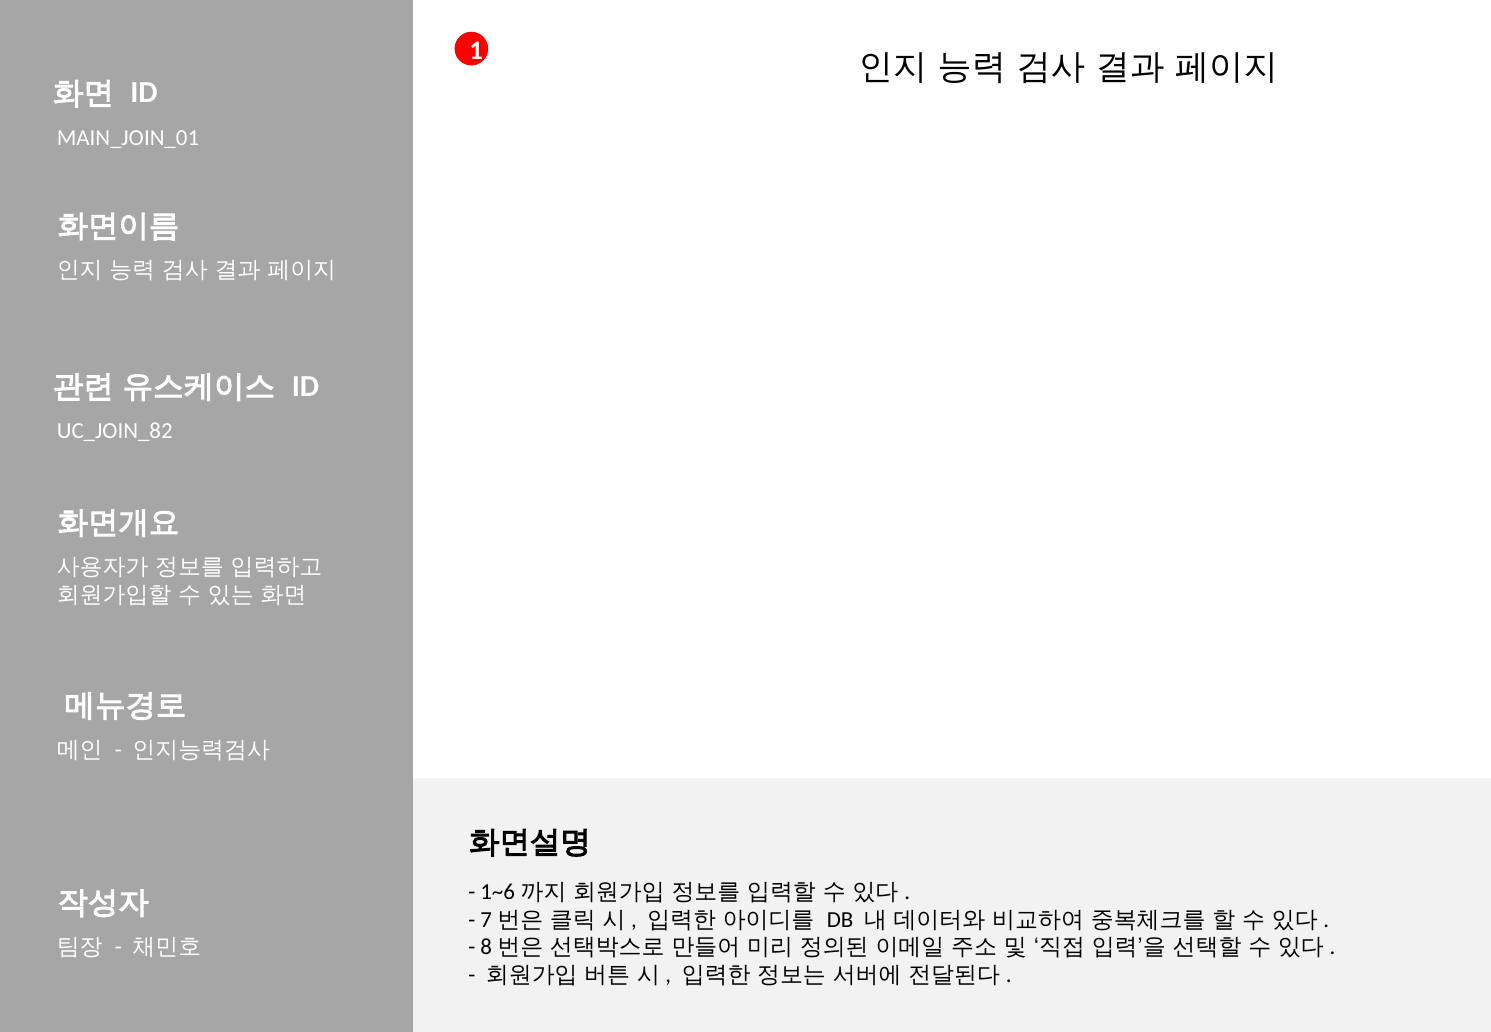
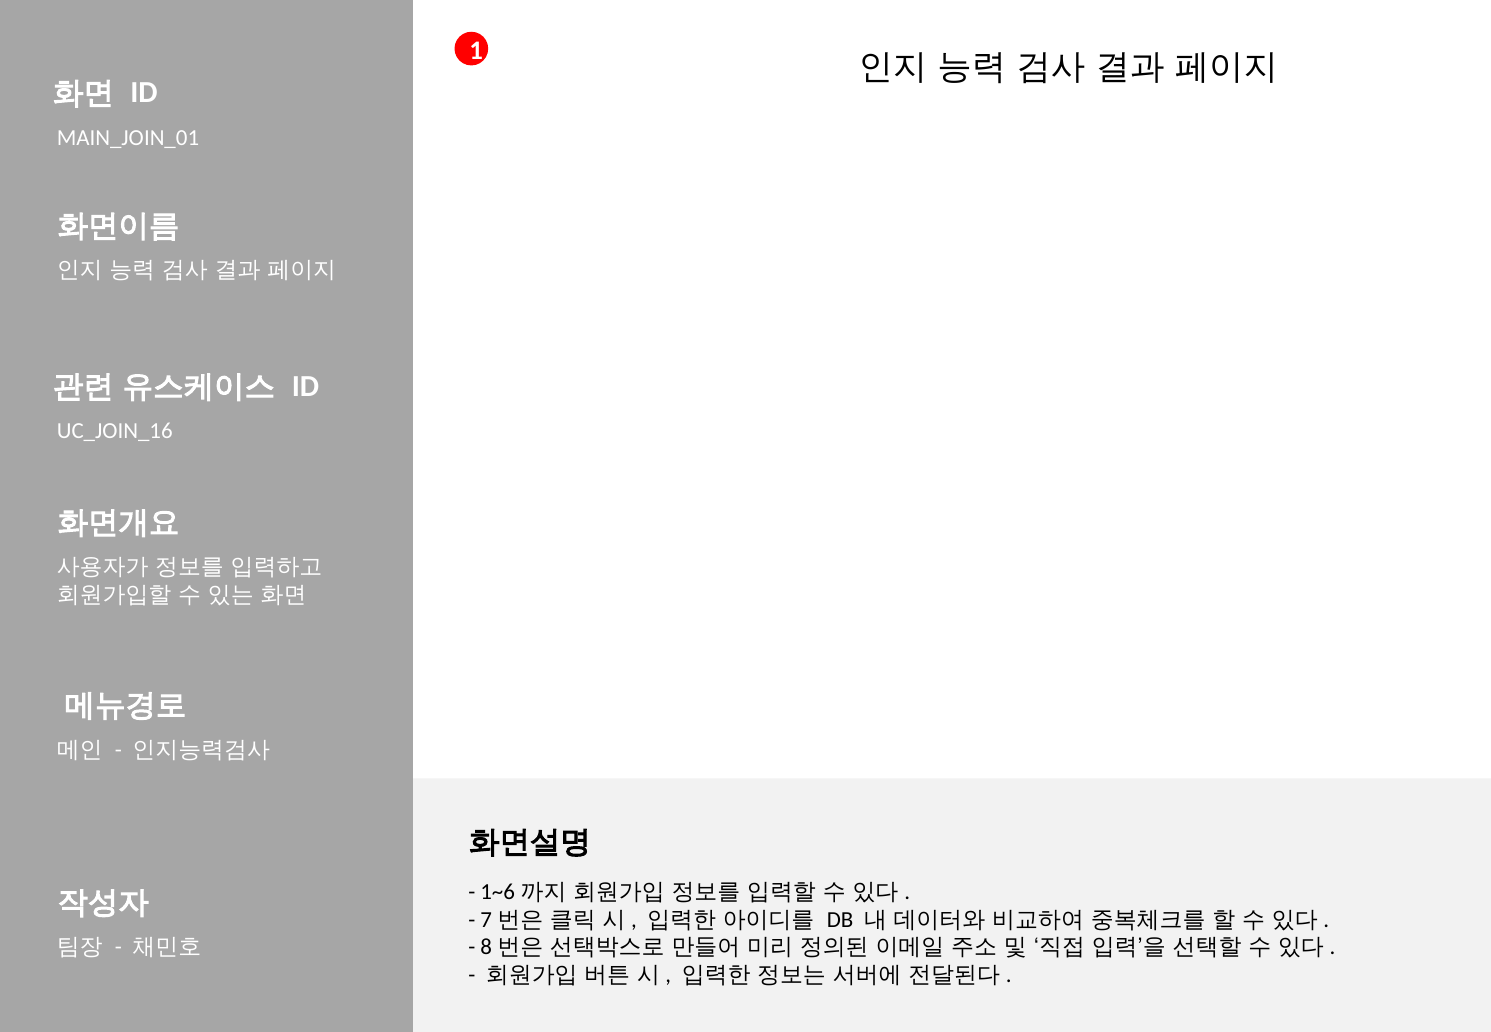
UC_JOIN_82: UC_JOIN_82 -> UC_JOIN_16
